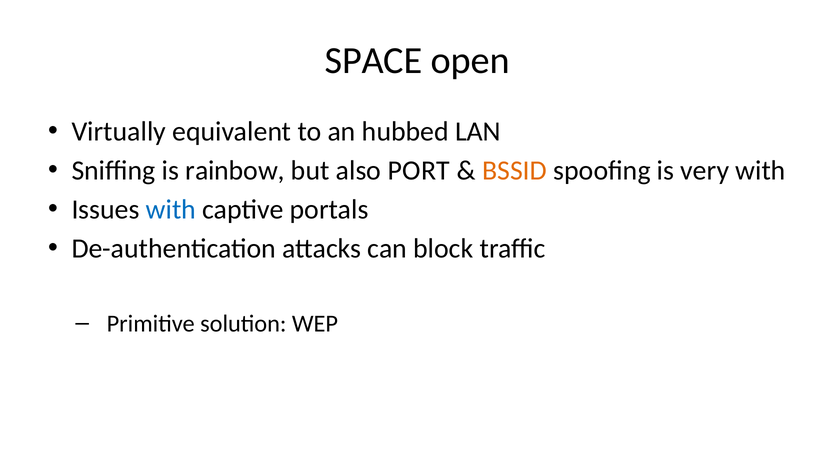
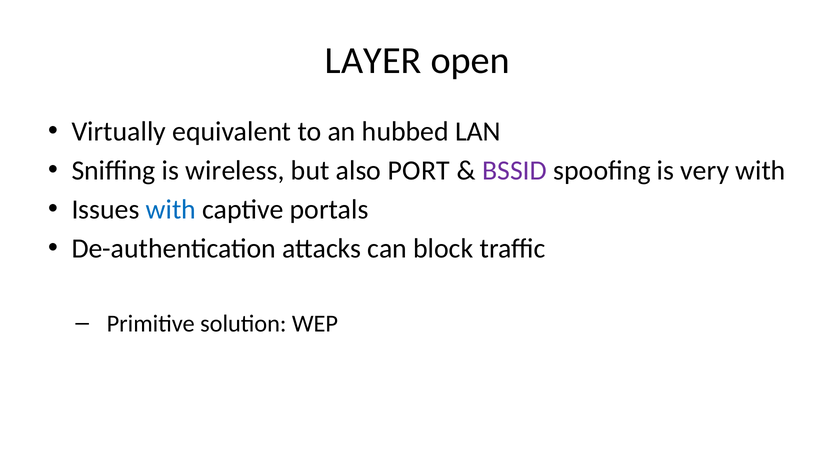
SPACE: SPACE -> LAYER
rainbow: rainbow -> wireless
BSSID colour: orange -> purple
